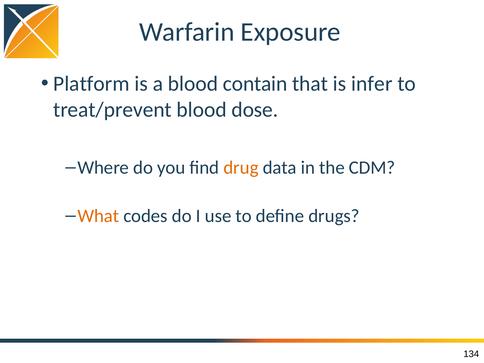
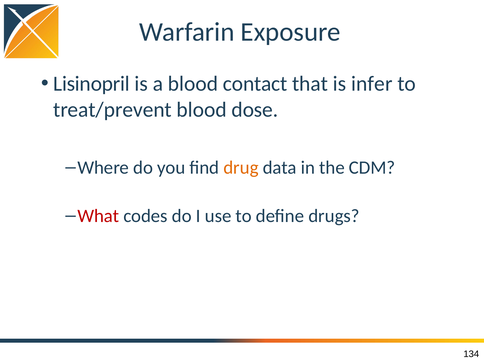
Platform: Platform -> Lisinopril
contain: contain -> contact
What colour: orange -> red
